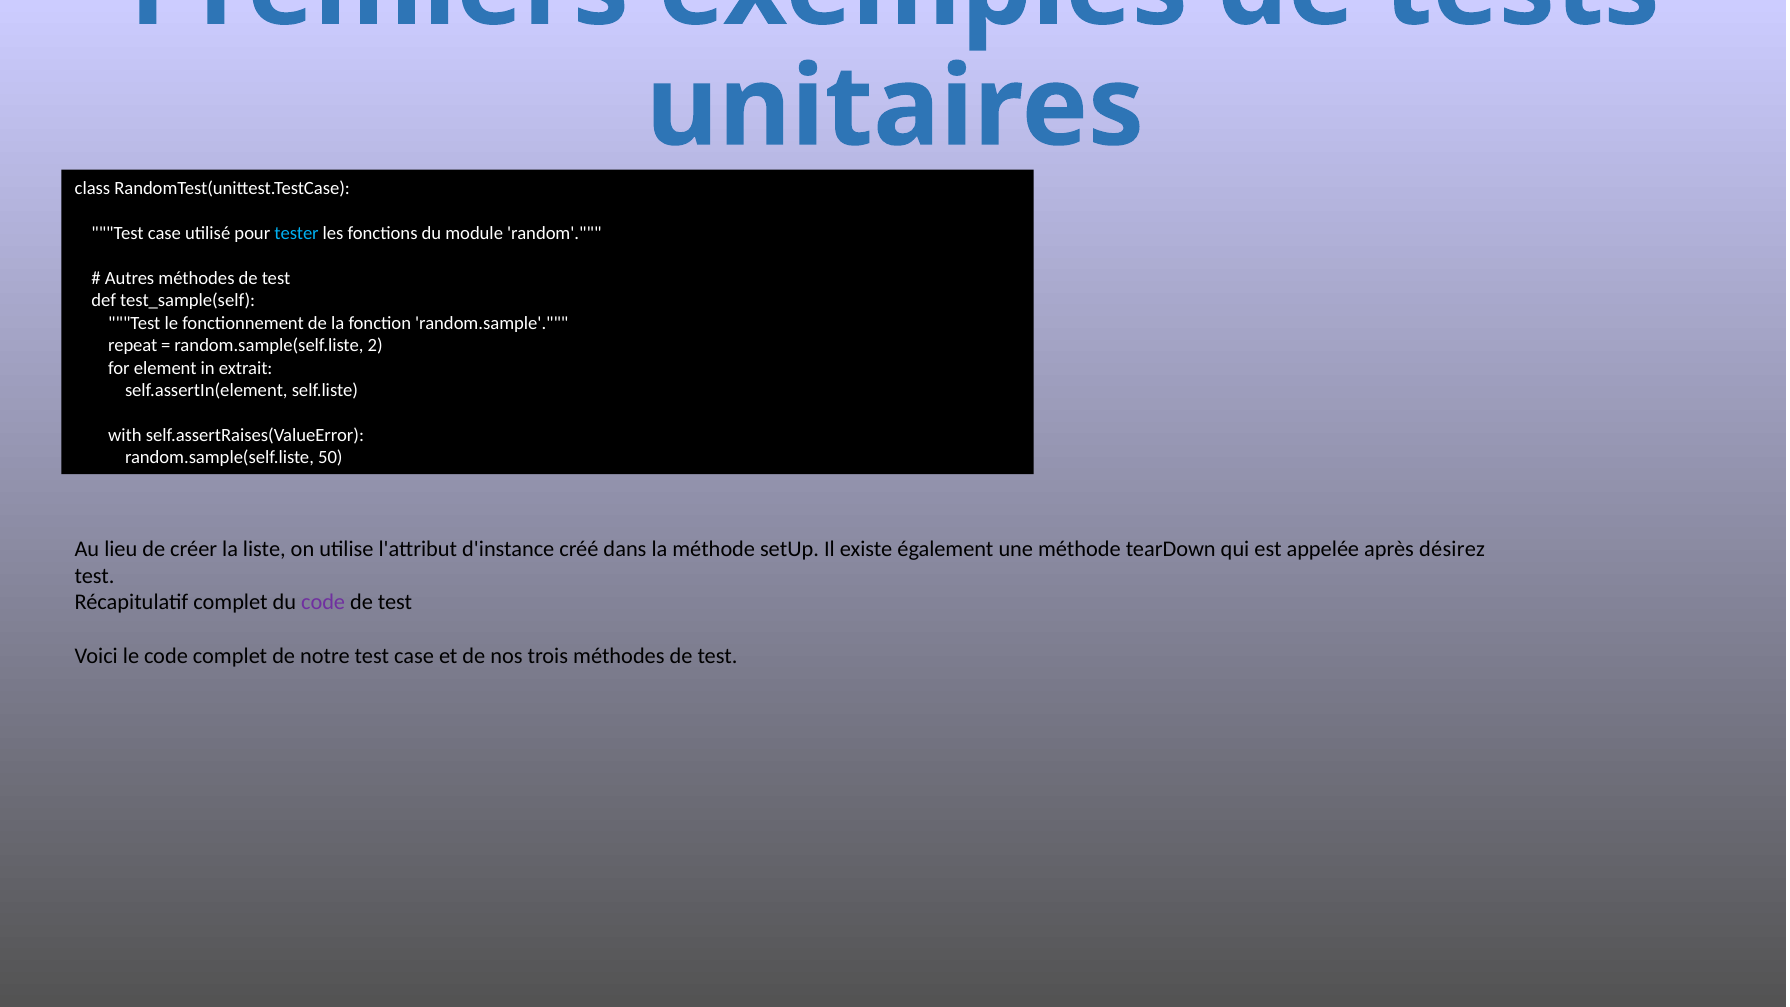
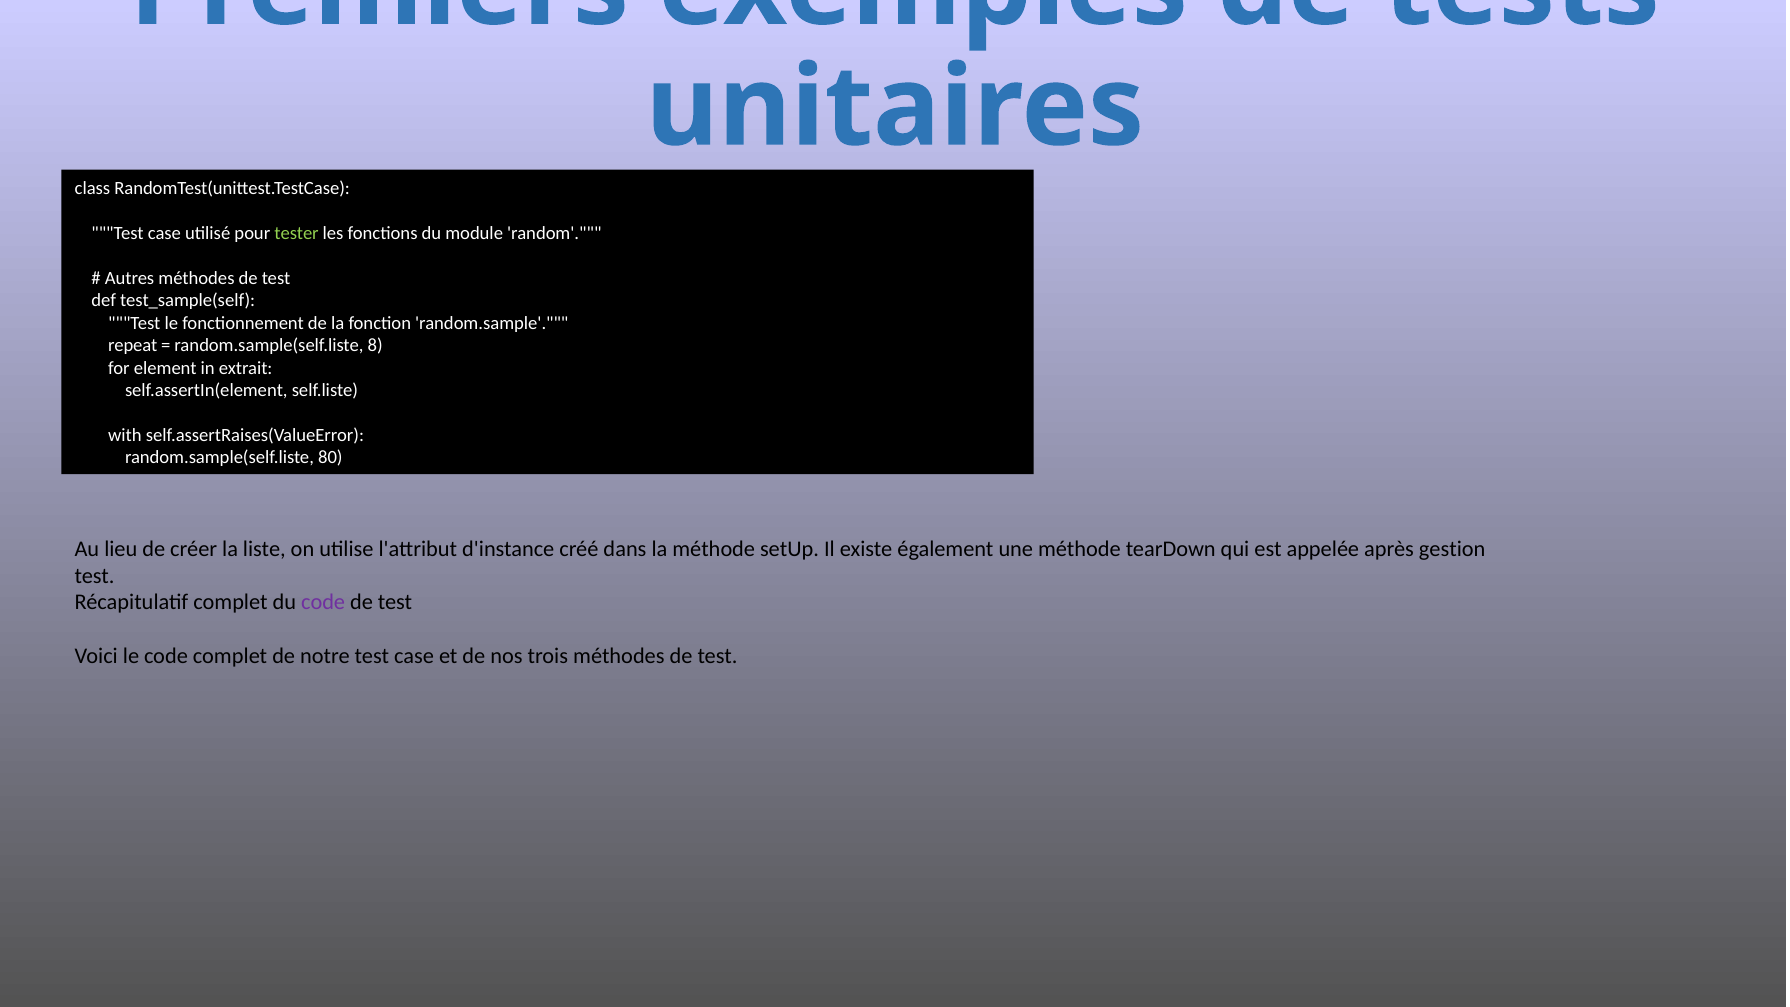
tester colour: light blue -> light green
2: 2 -> 8
50: 50 -> 80
désirez: désirez -> gestion
